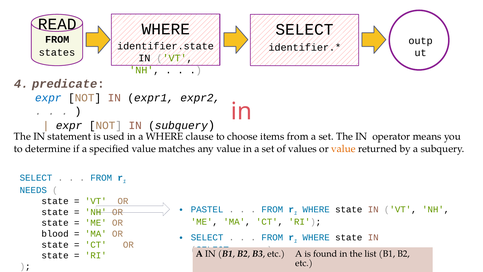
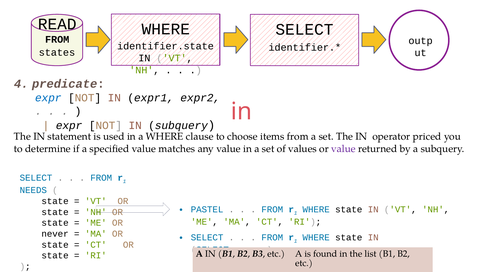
means: means -> priced
value at (343, 149) colour: orange -> purple
blood: blood -> never
